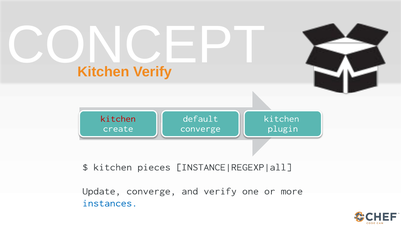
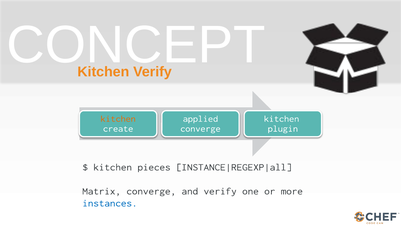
kitchen at (118, 119) colour: red -> orange
default: default -> applied
Update: Update -> Matrix
